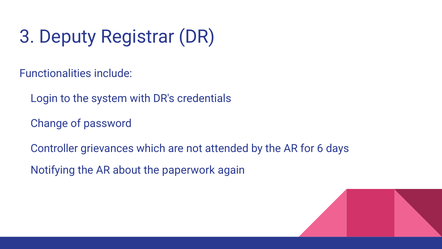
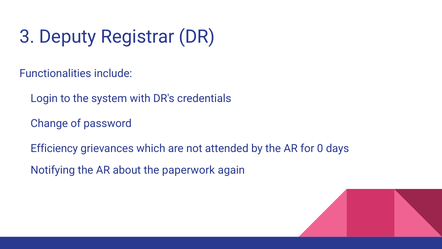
Controller: Controller -> Efficiency
6: 6 -> 0
